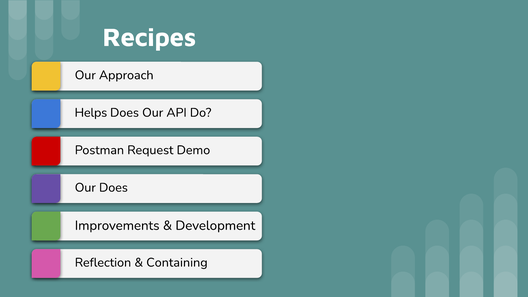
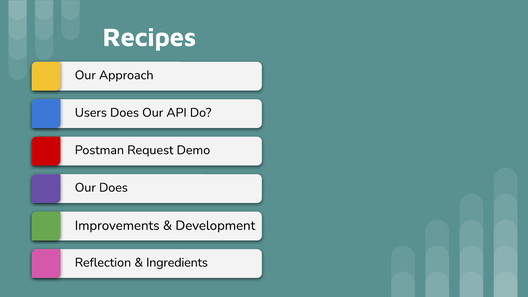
Helps: Helps -> Users
Containing: Containing -> Ingredients
